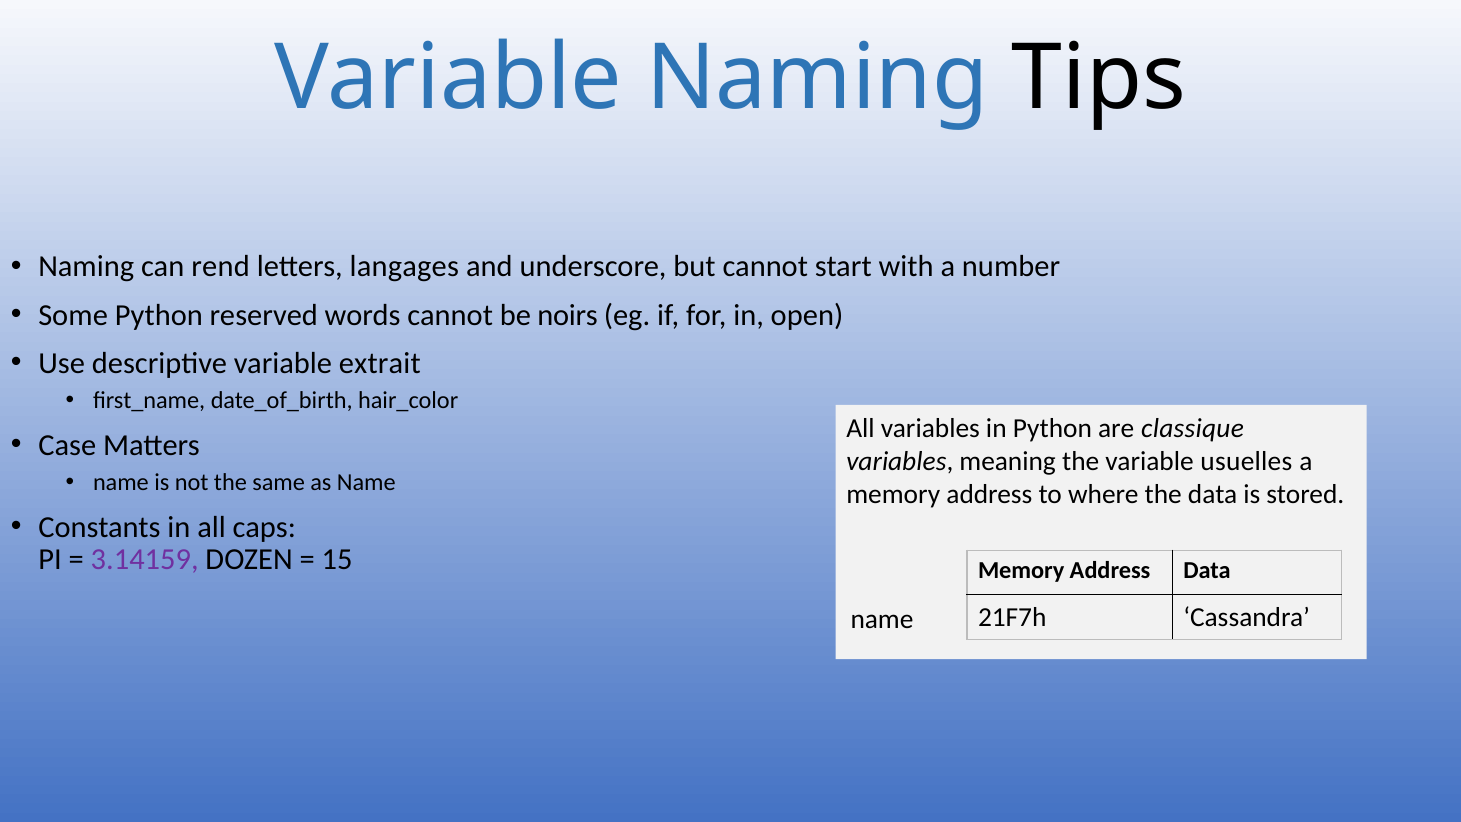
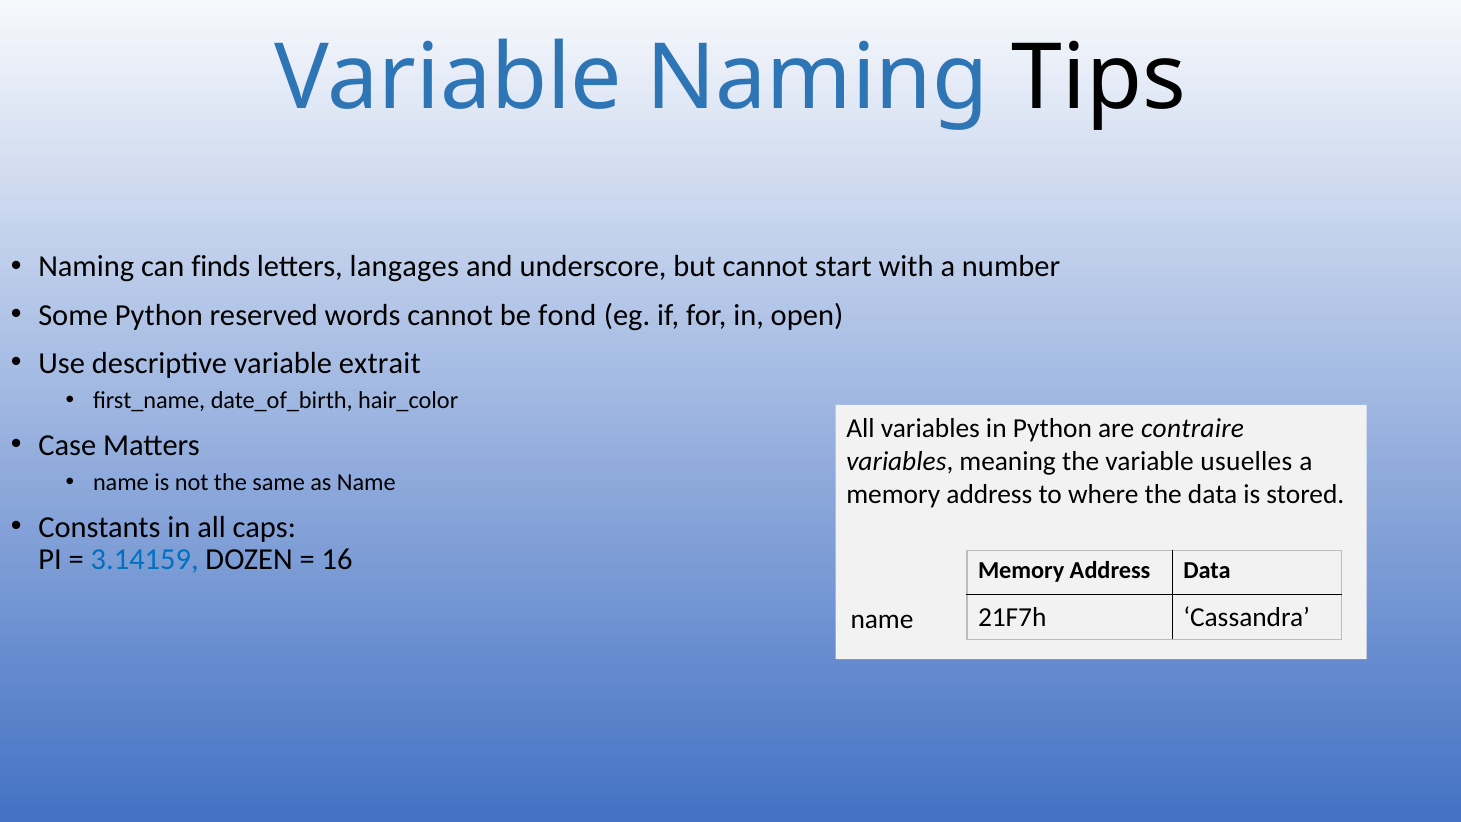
rend: rend -> finds
noirs: noirs -> fond
classique: classique -> contraire
3.14159 colour: purple -> blue
15: 15 -> 16
